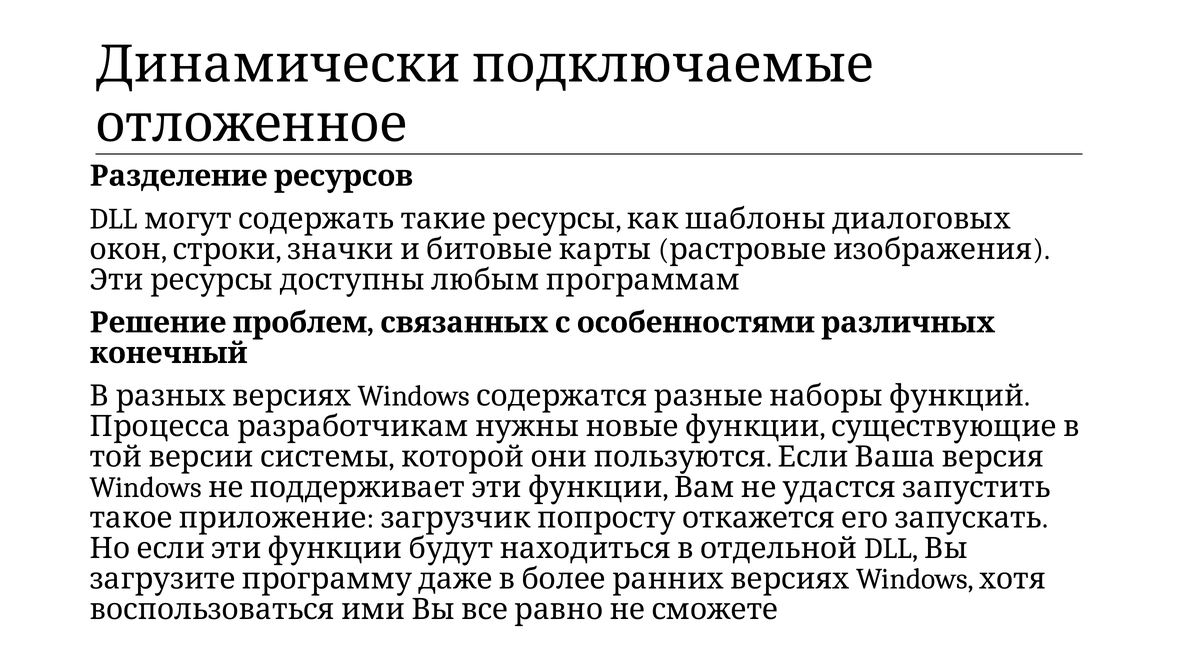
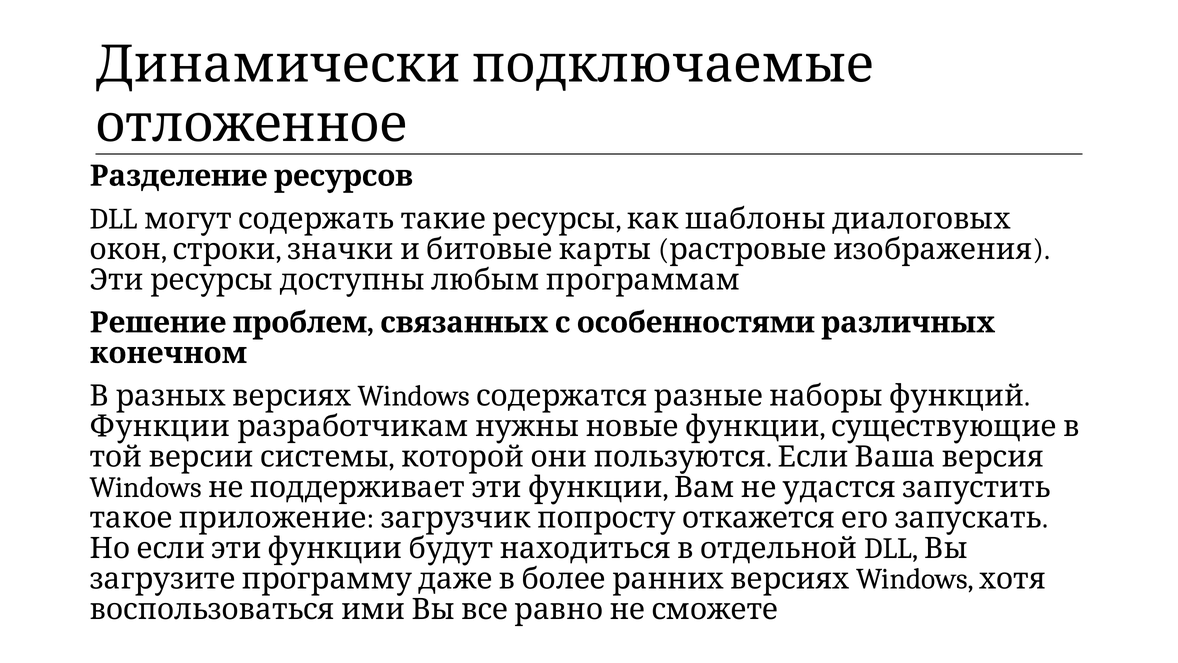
конечный: конечный -> конечном
Процесса at (160, 426): Процесса -> Функции
